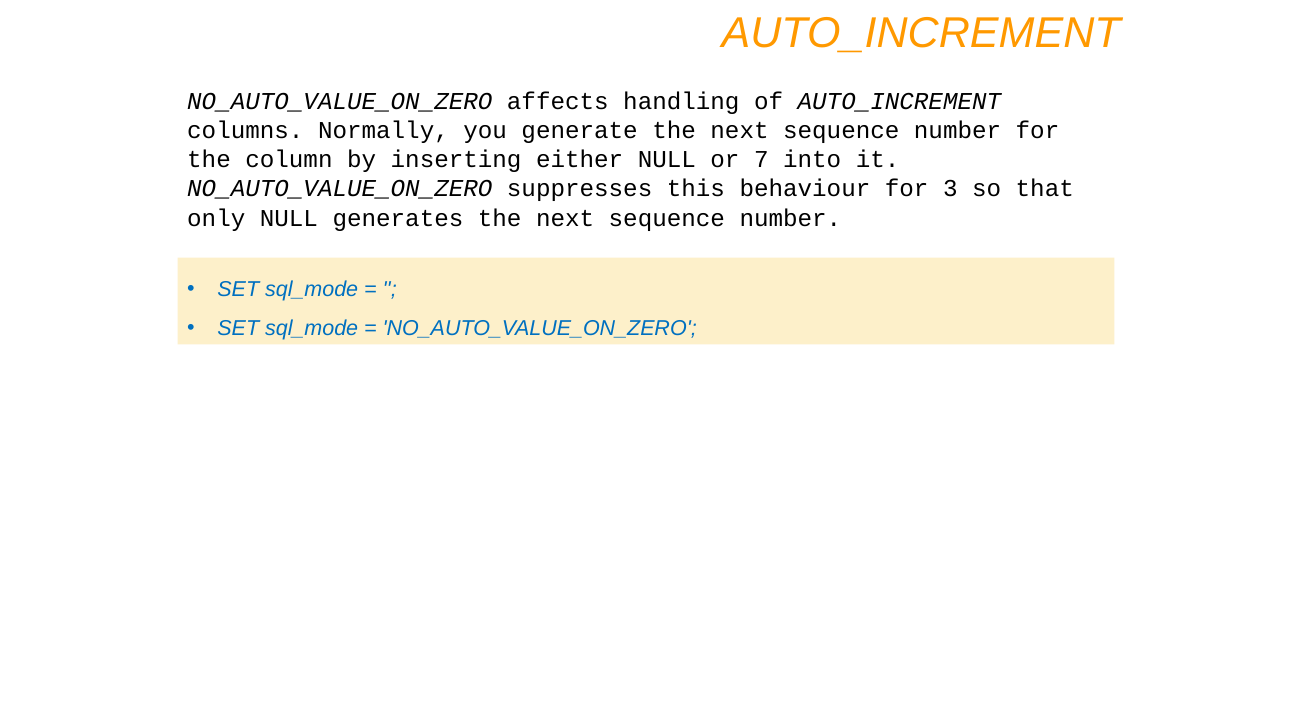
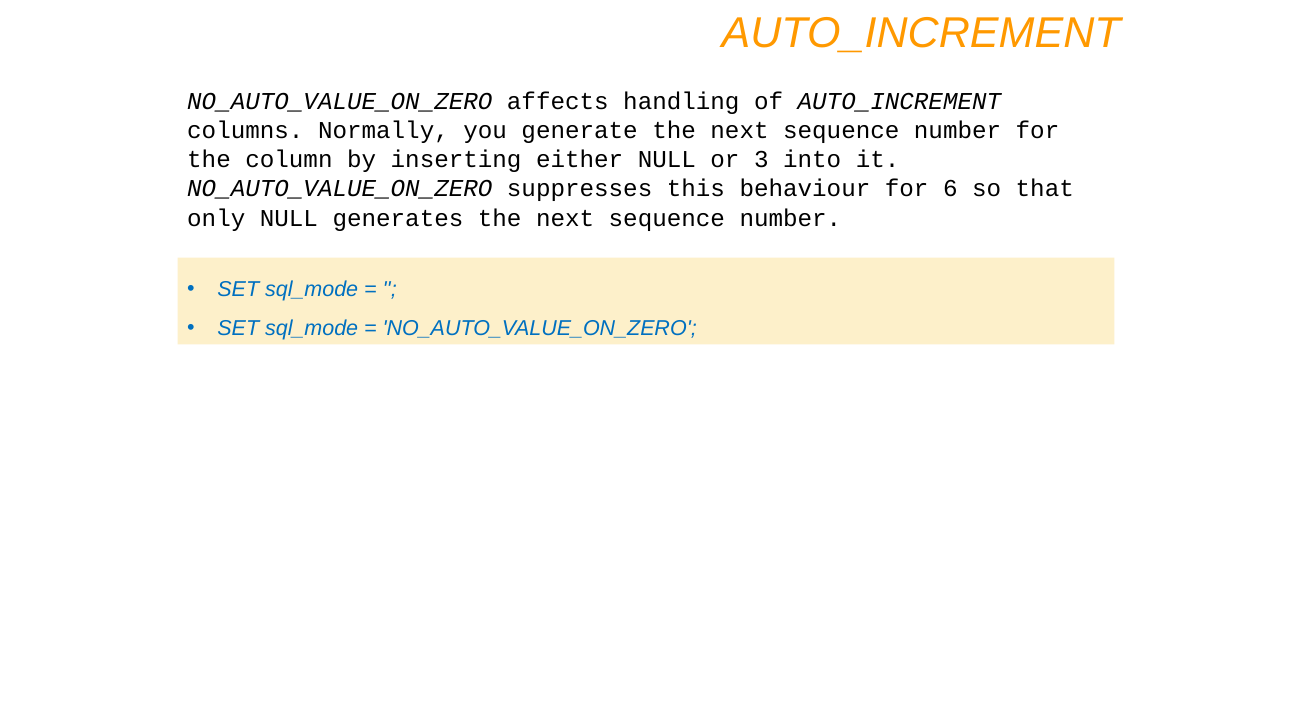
7: 7 -> 3
3: 3 -> 6
